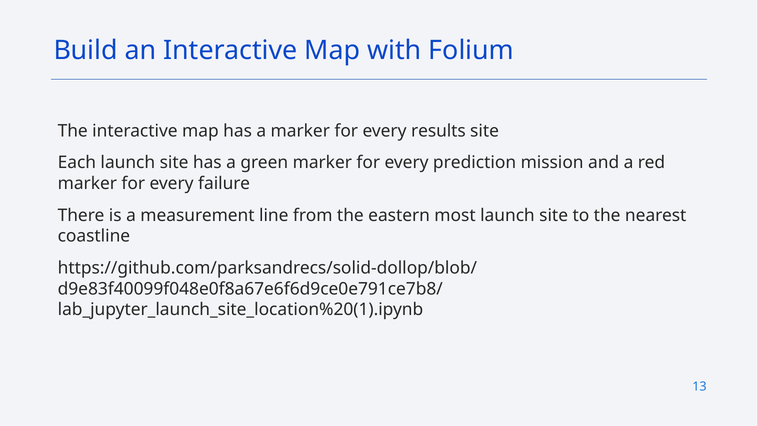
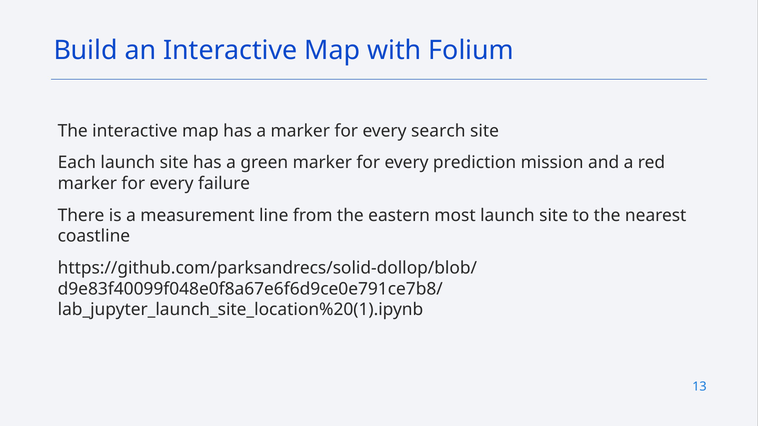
results: results -> search
